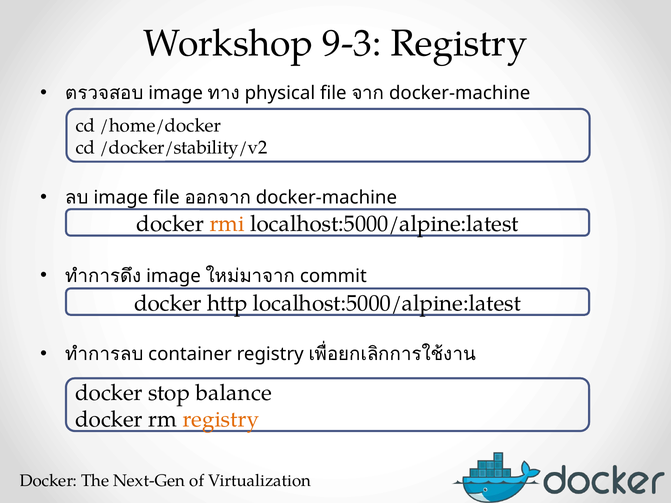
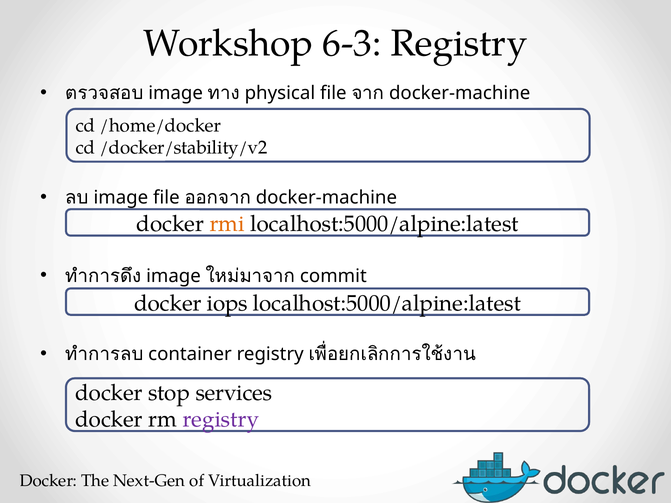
9-3: 9-3 -> 6-3
http: http -> iops
balance: balance -> services
registry at (221, 420) colour: orange -> purple
